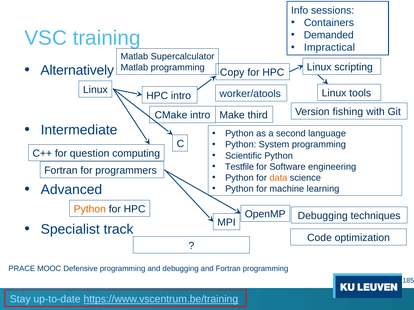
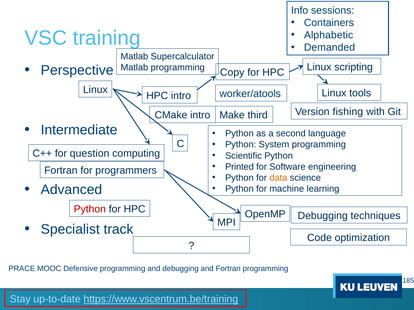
Demanded: Demanded -> Alphabetic
Impractical: Impractical -> Demanded
Alternatively: Alternatively -> Perspective
Testfile: Testfile -> Printed
Python at (90, 209) colour: orange -> red
